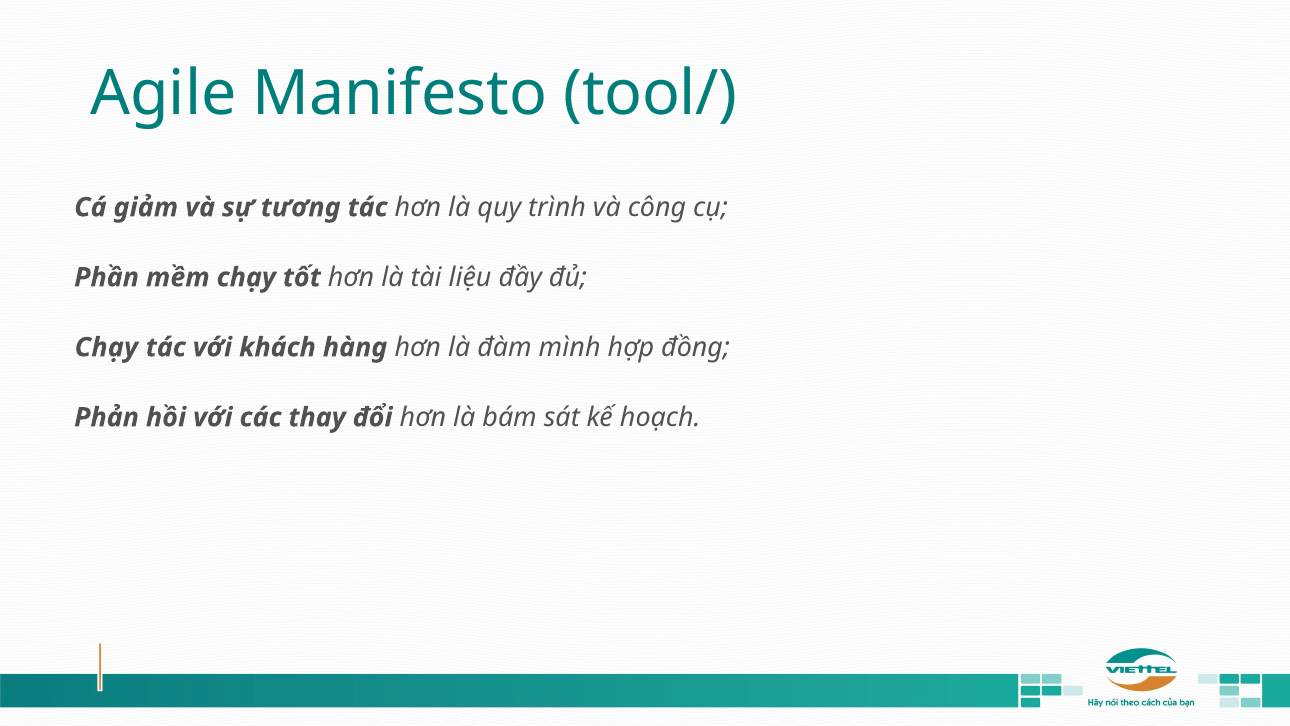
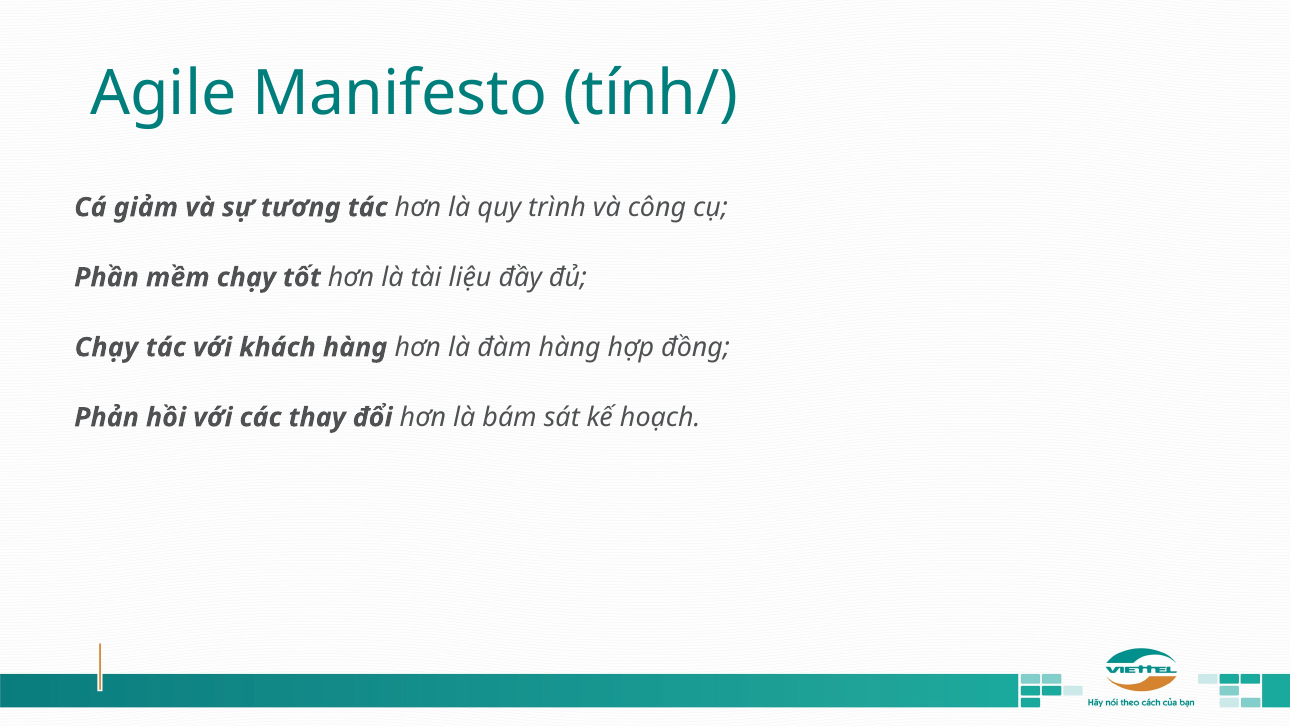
tool/: tool/ -> tính/
đàm mình: mình -> hàng
